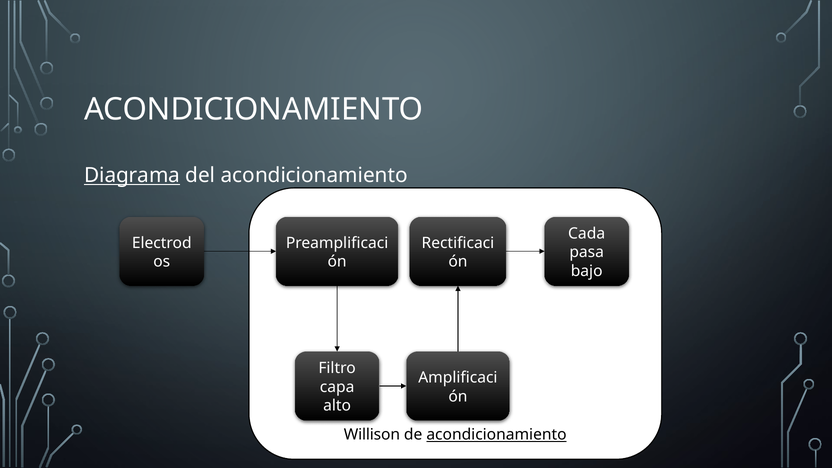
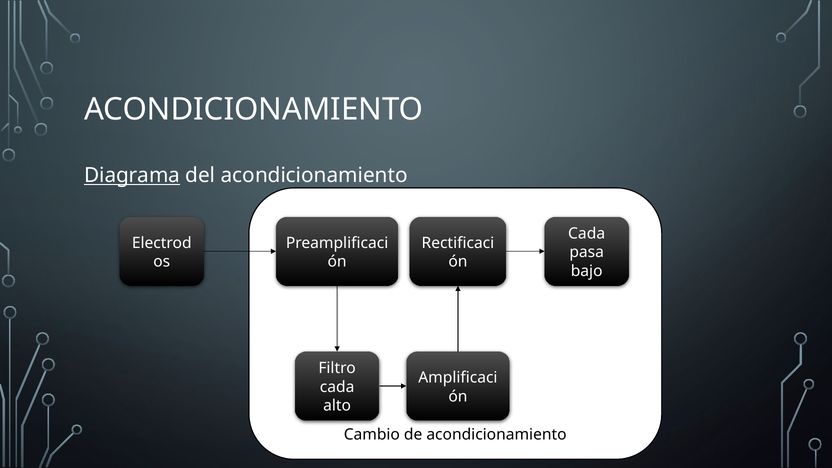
capa at (337, 387): capa -> cada
Willison: Willison -> Cambio
acondicionamiento at (496, 435) underline: present -> none
